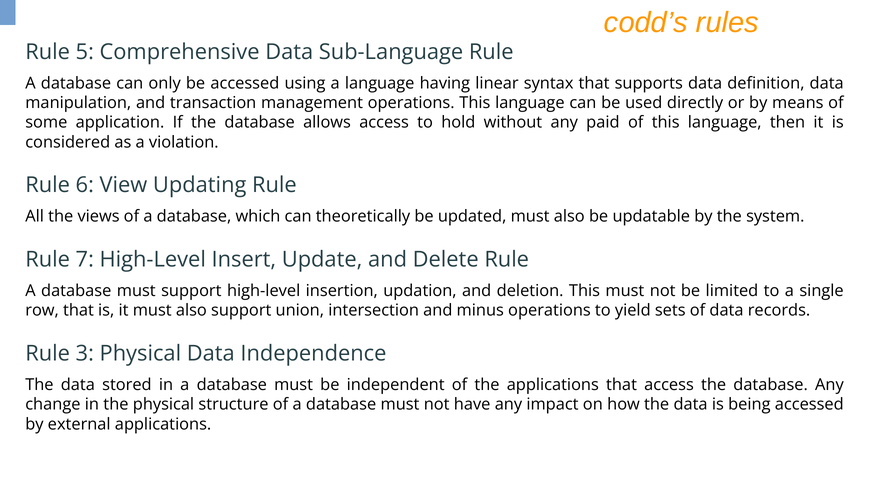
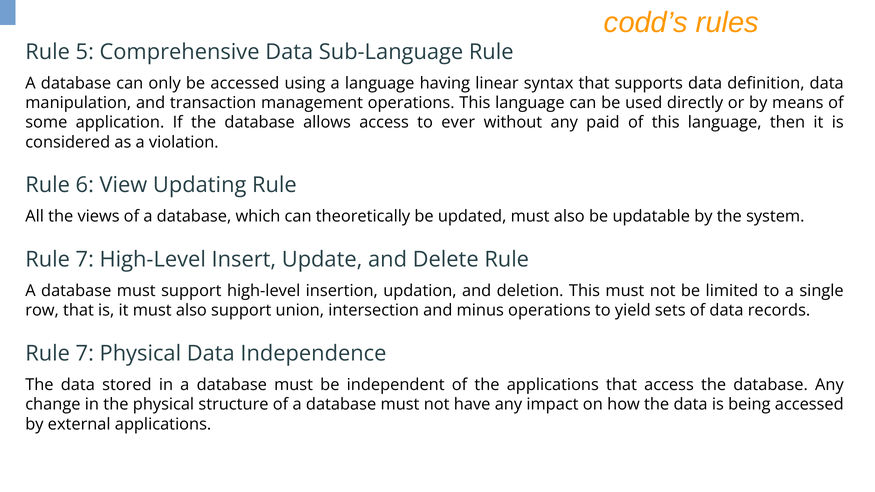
hold: hold -> ever
3 at (85, 354): 3 -> 7
